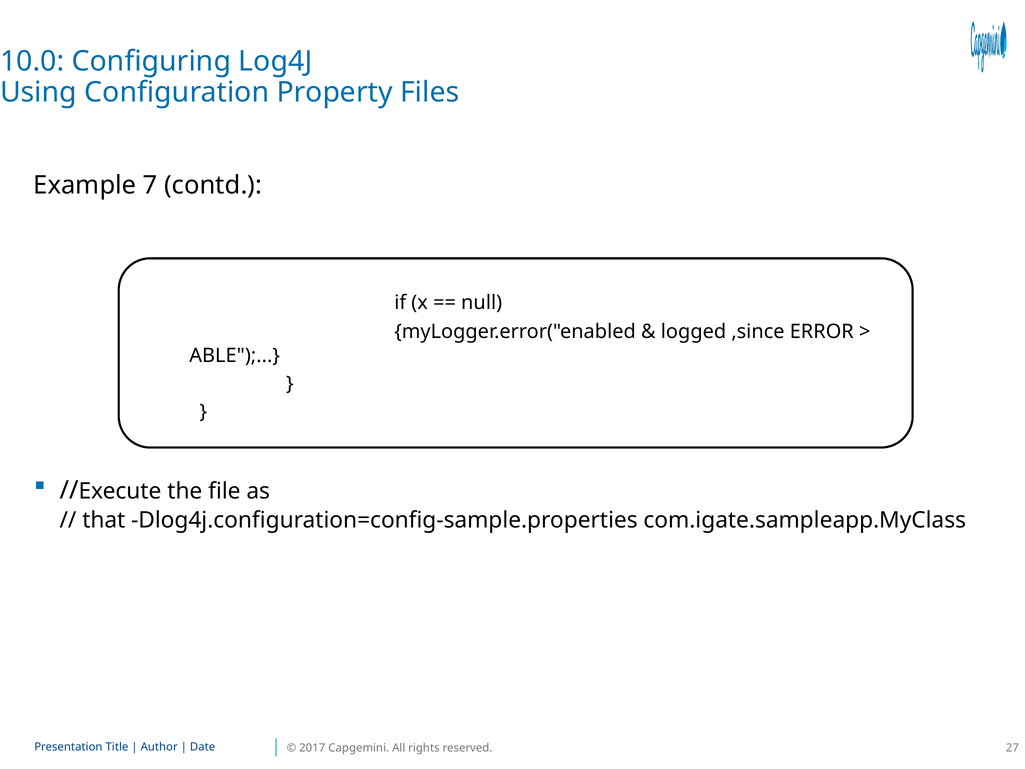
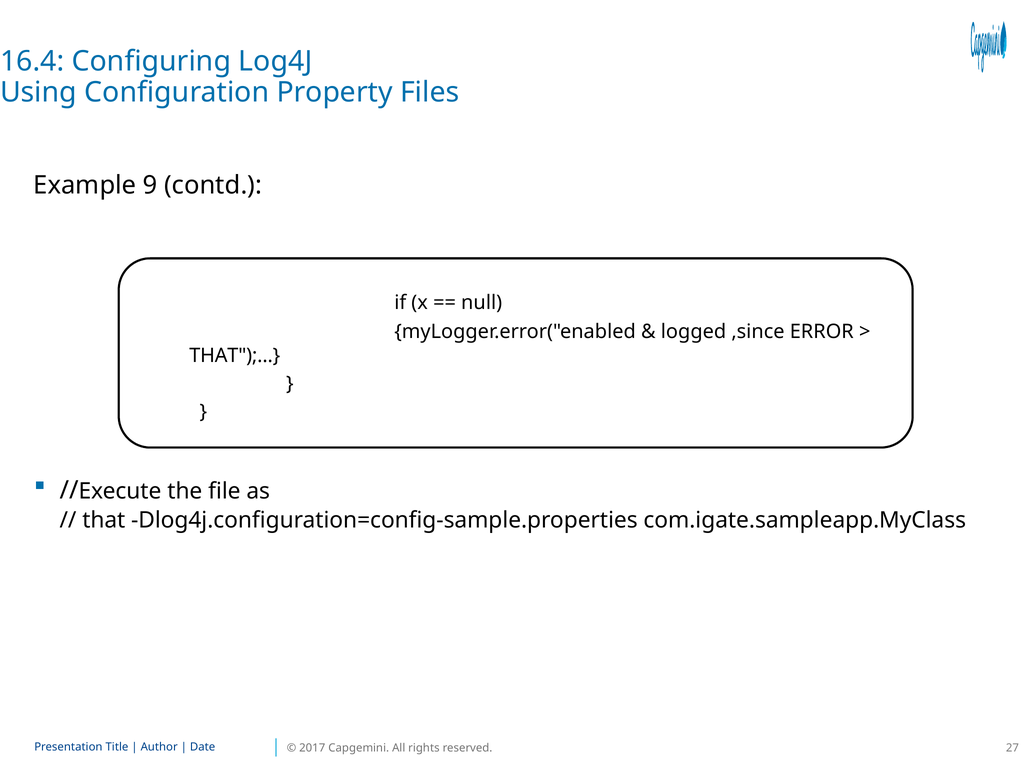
10.0: 10.0 -> 16.4
7: 7 -> 9
ABLE at (235, 356): ABLE -> THAT
